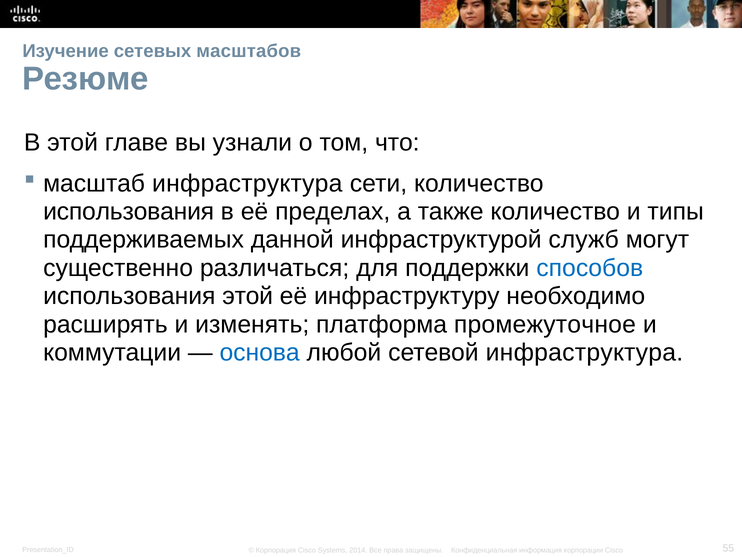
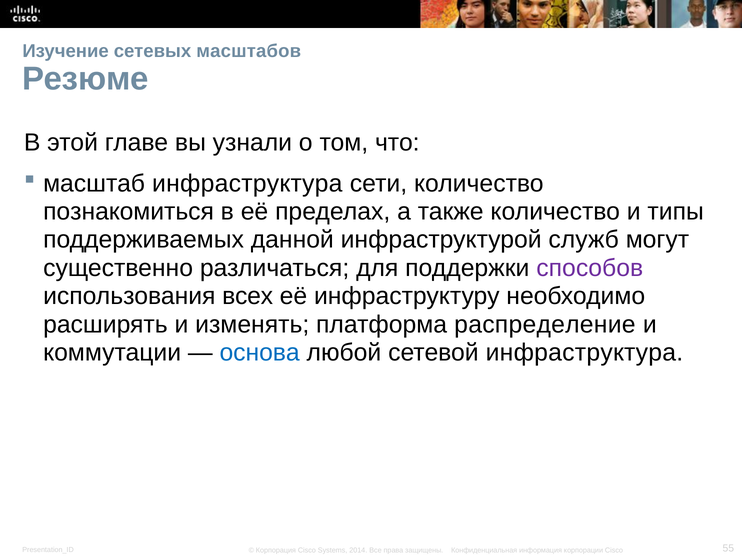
использования at (129, 211): использования -> познакомиться
способов colour: blue -> purple
использования этой: этой -> всех
промежуточное: промежуточное -> распределение
